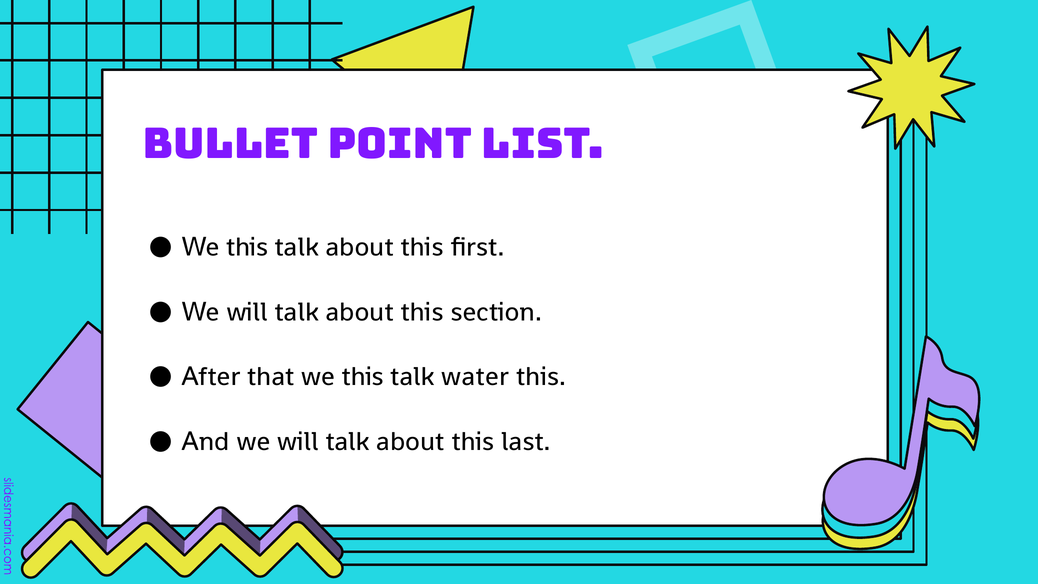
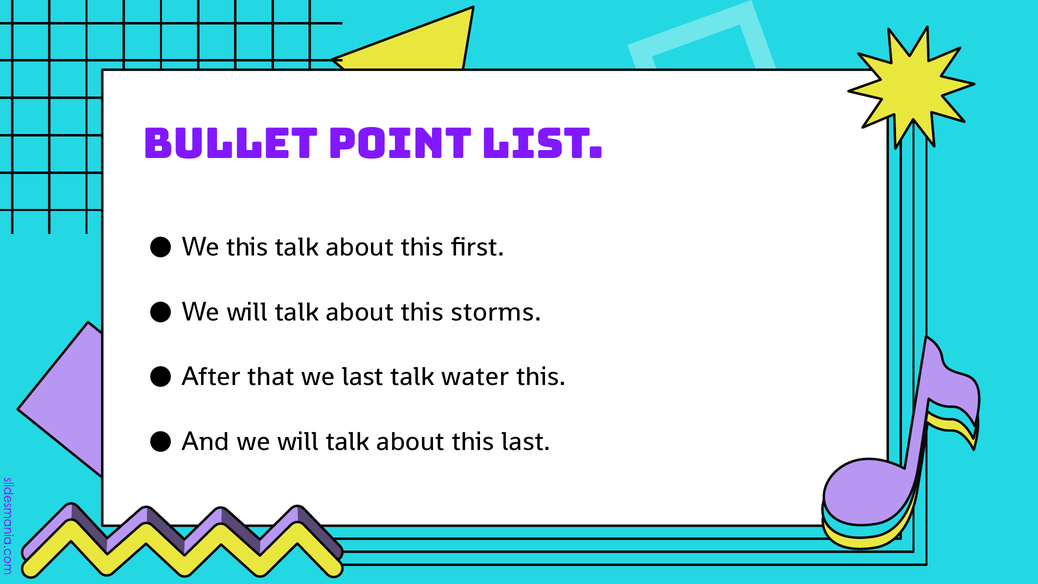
section: section -> storms
that we this: this -> last
